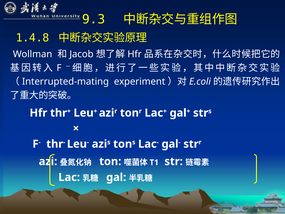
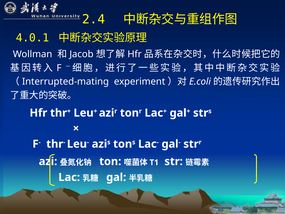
9.3: 9.3 -> 2.4
1.4.8: 1.4.8 -> 4.0.1
